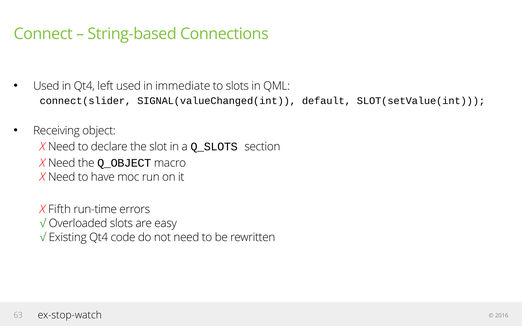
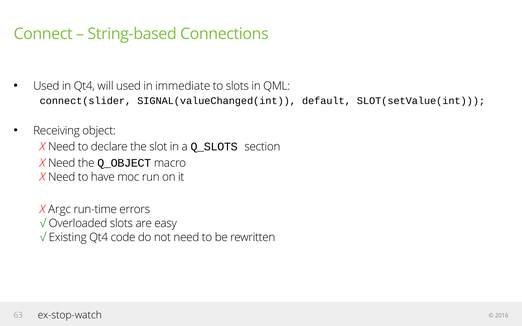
left: left -> will
Fifth: Fifth -> Argc
